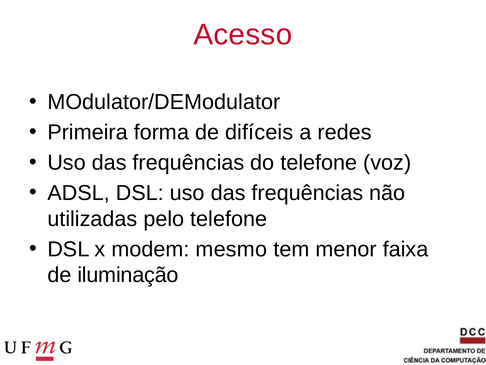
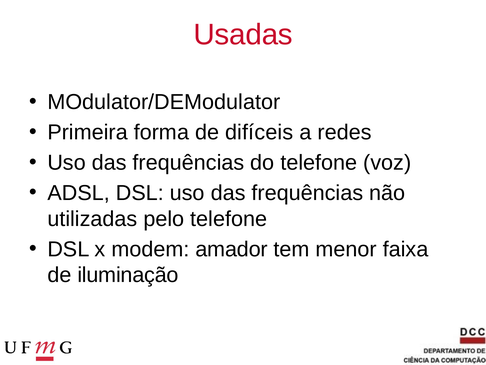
Acesso: Acesso -> Usadas
mesmo: mesmo -> amador
